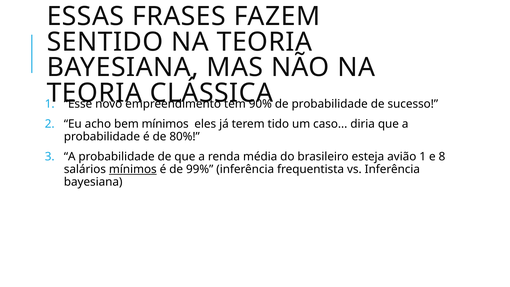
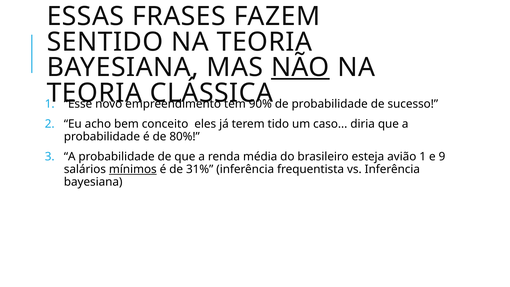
NÃO underline: none -> present
bem mínimos: mínimos -> conceito
8: 8 -> 9
99%: 99% -> 31%
